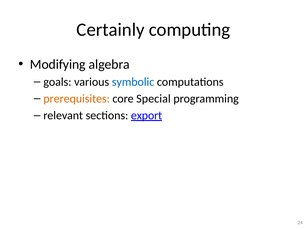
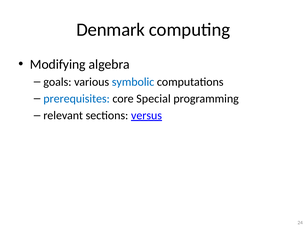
Certainly: Certainly -> Denmark
prerequisites colour: orange -> blue
export: export -> versus
